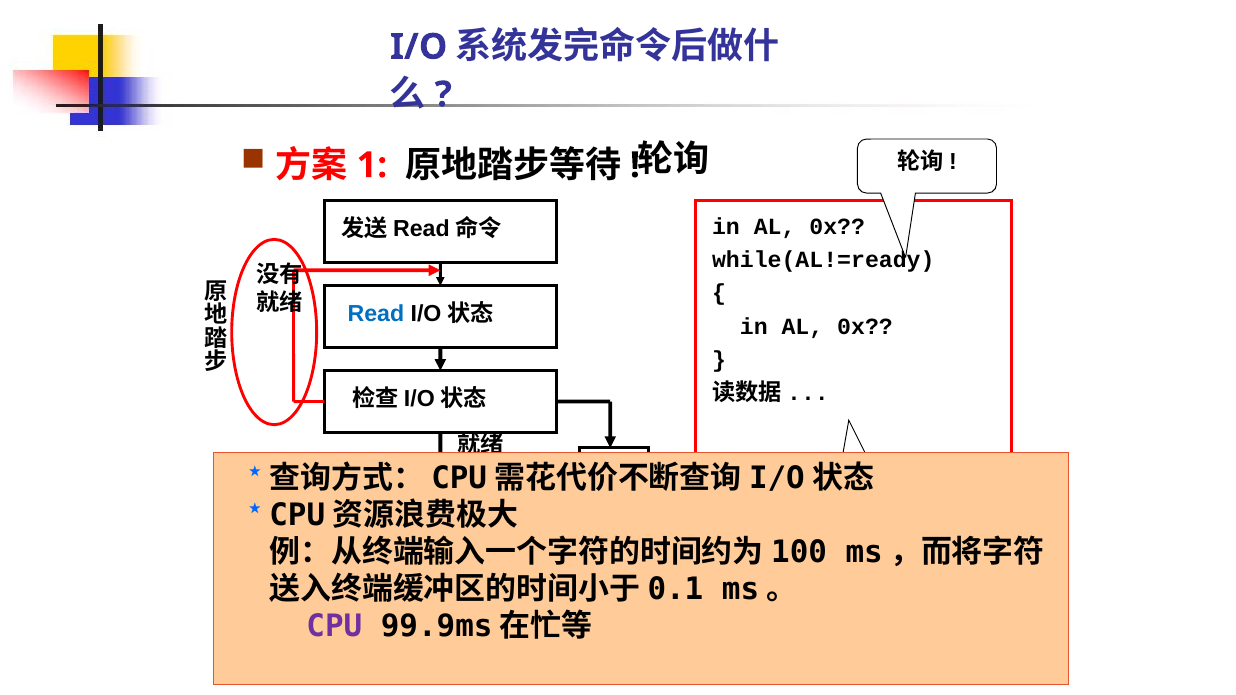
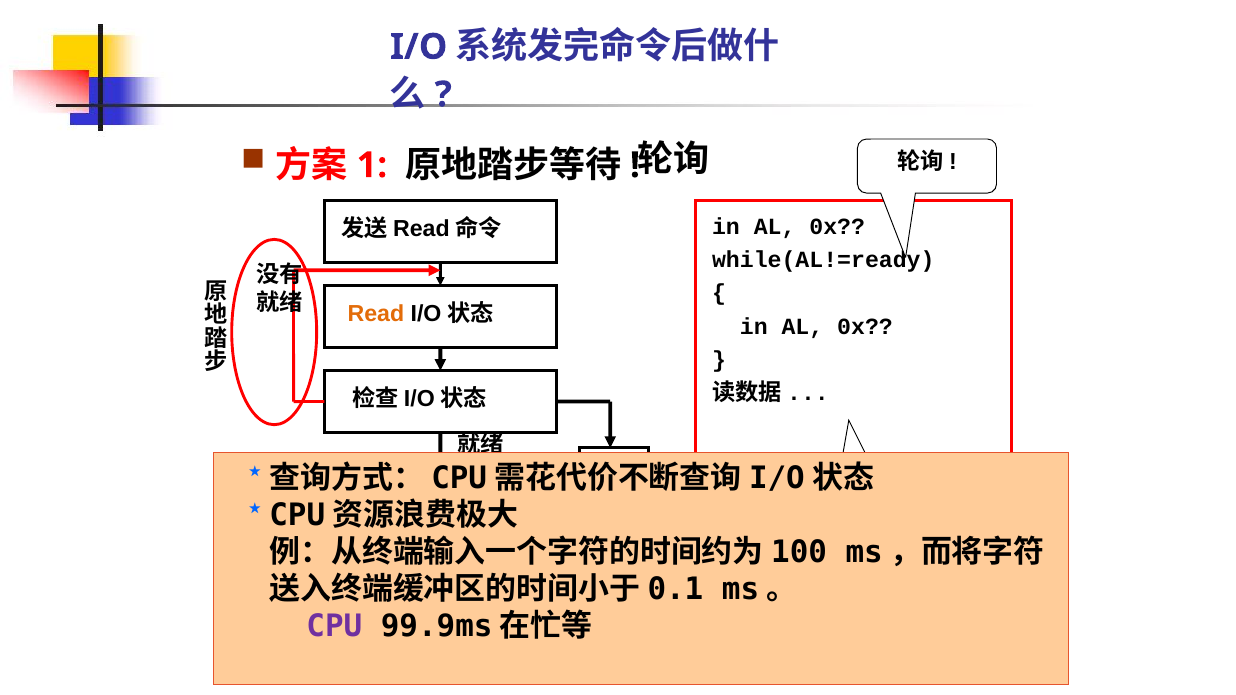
Read colour: blue -> orange
